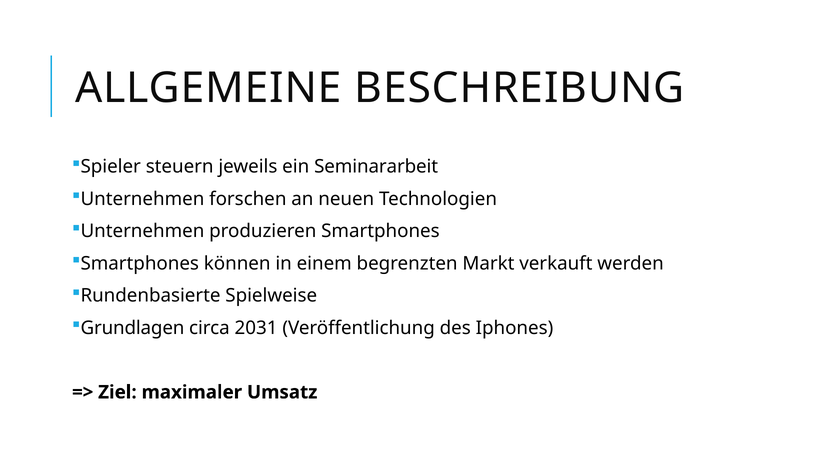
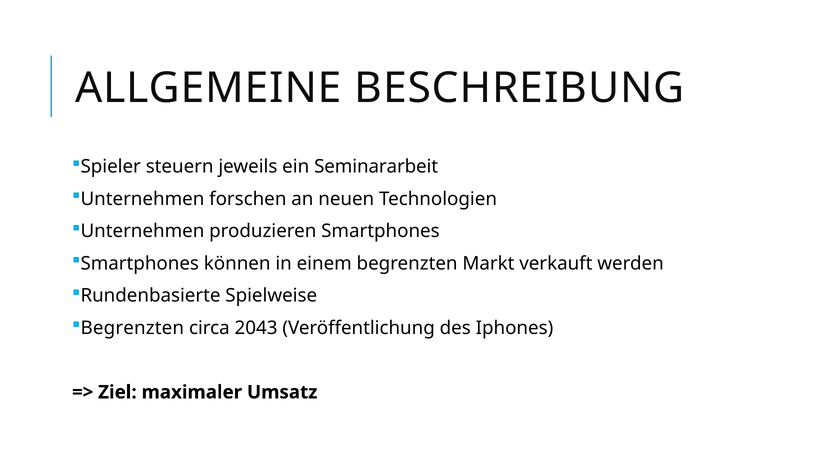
Grundlagen at (132, 328): Grundlagen -> Begrenzten
2031: 2031 -> 2043
